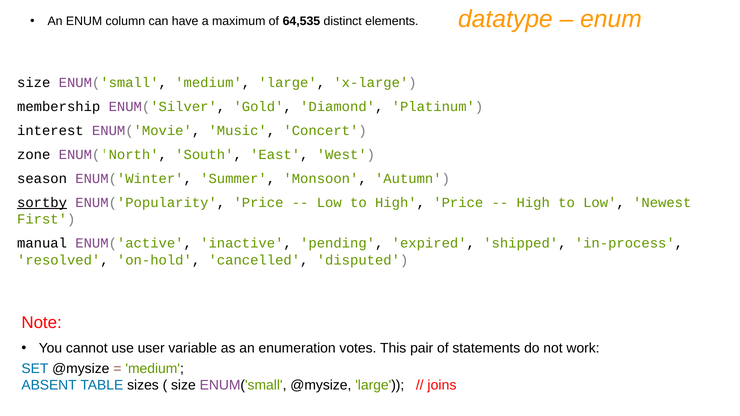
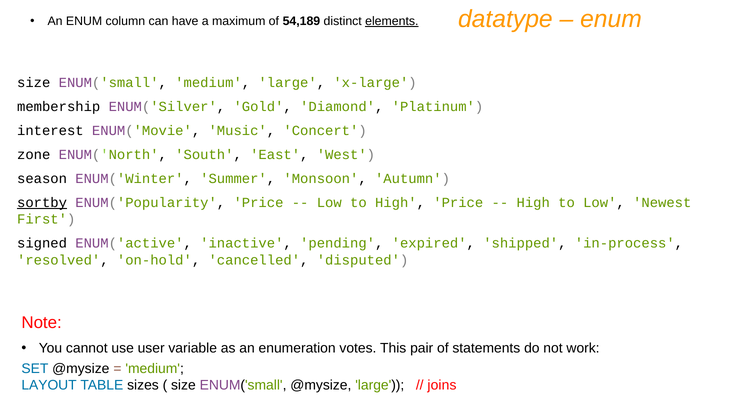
64,535: 64,535 -> 54,189
elements underline: none -> present
manual: manual -> signed
ABSENT: ABSENT -> LAYOUT
